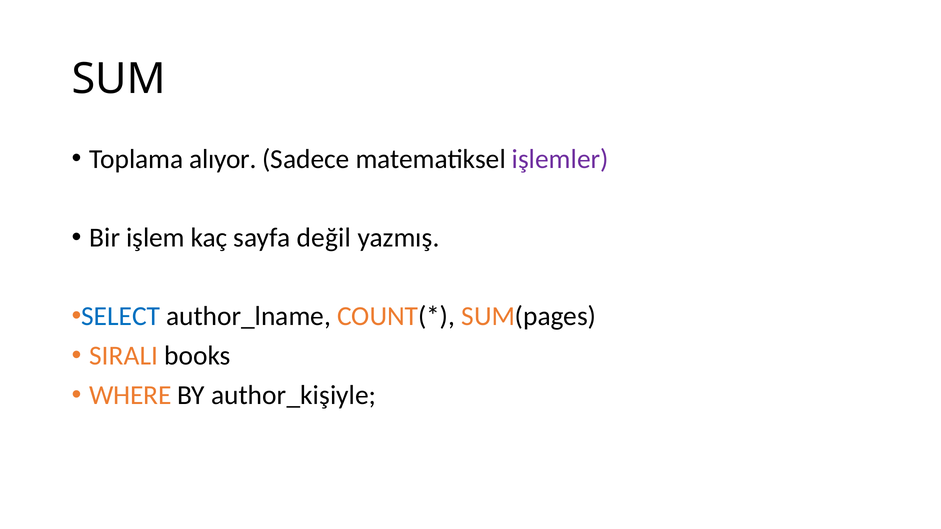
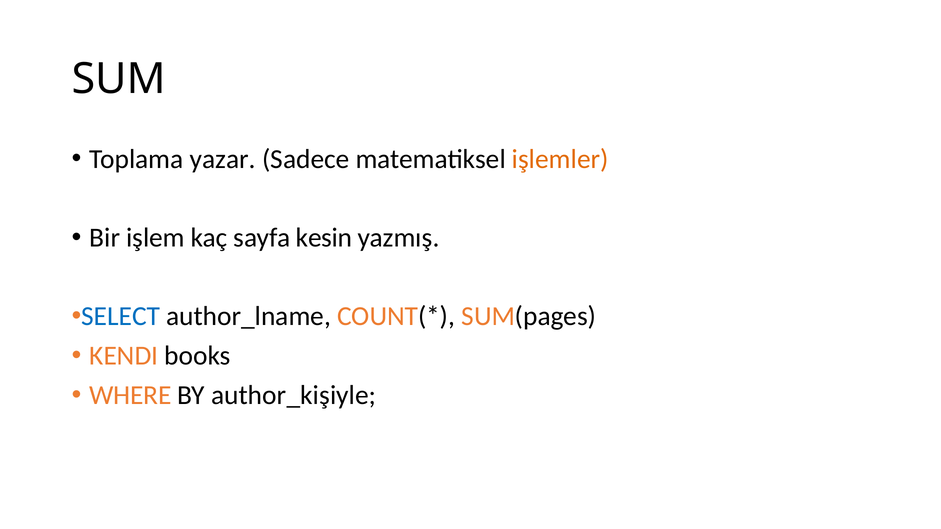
alıyor: alıyor -> yazar
işlemler colour: purple -> orange
değil: değil -> kesin
SIRALI: SIRALI -> KENDI
